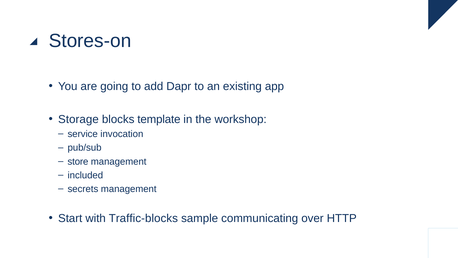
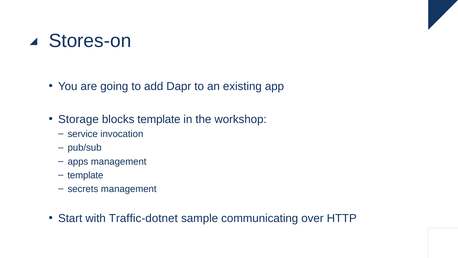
store: store -> apps
included at (85, 175): included -> template
Traffic-blocks: Traffic-blocks -> Traffic-dotnet
